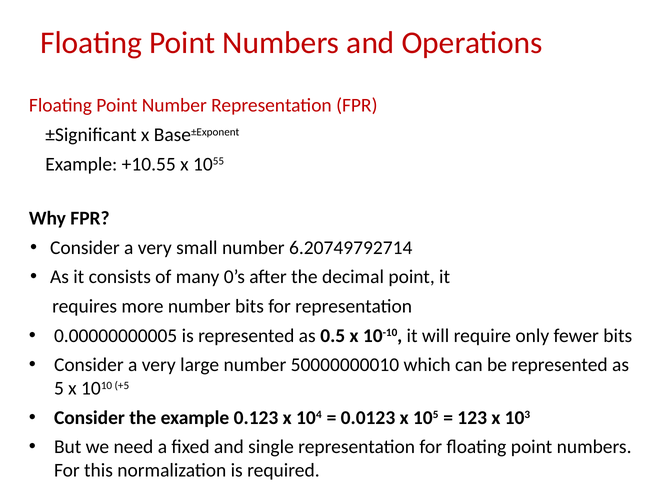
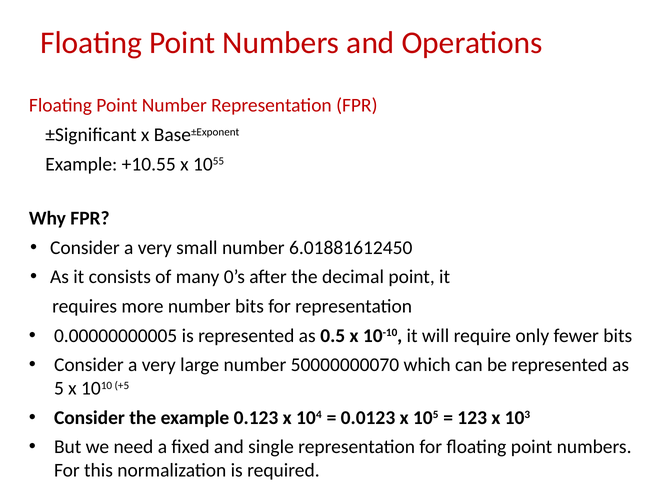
6.20749792714: 6.20749792714 -> 6.01881612450
50000000010: 50000000010 -> 50000000070
